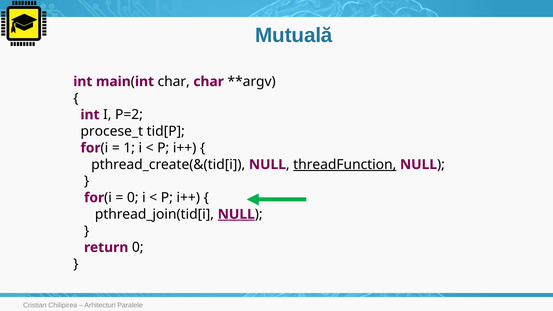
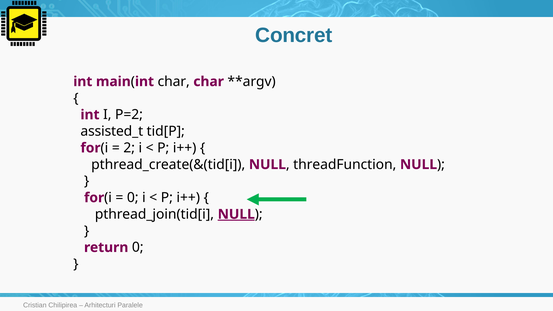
Mutuală: Mutuală -> Concret
procese_t: procese_t -> assisted_t
1: 1 -> 2
threadFunction underline: present -> none
